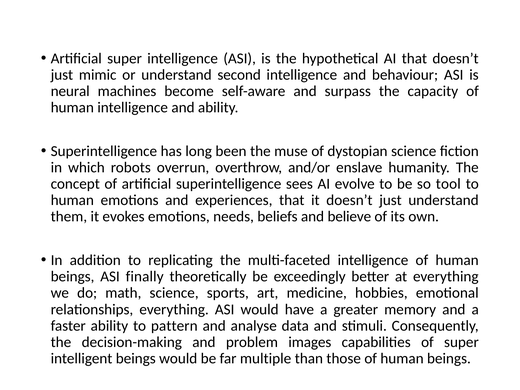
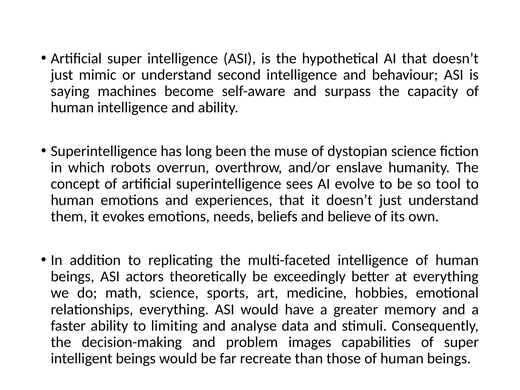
neural: neural -> saying
finally: finally -> actors
pattern: pattern -> limiting
multiple: multiple -> recreate
